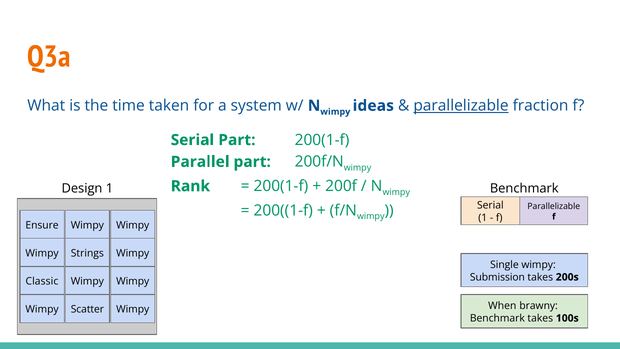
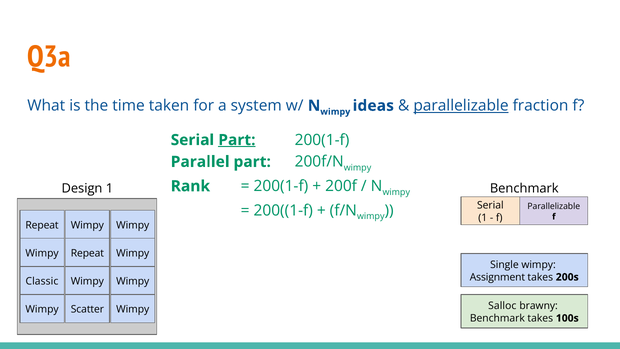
Part at (237, 140) underline: none -> present
Ensure at (42, 225): Ensure -> Repeat
Strings at (87, 253): Strings -> Repeat
Submission: Submission -> Assignment
When: When -> Salloc
